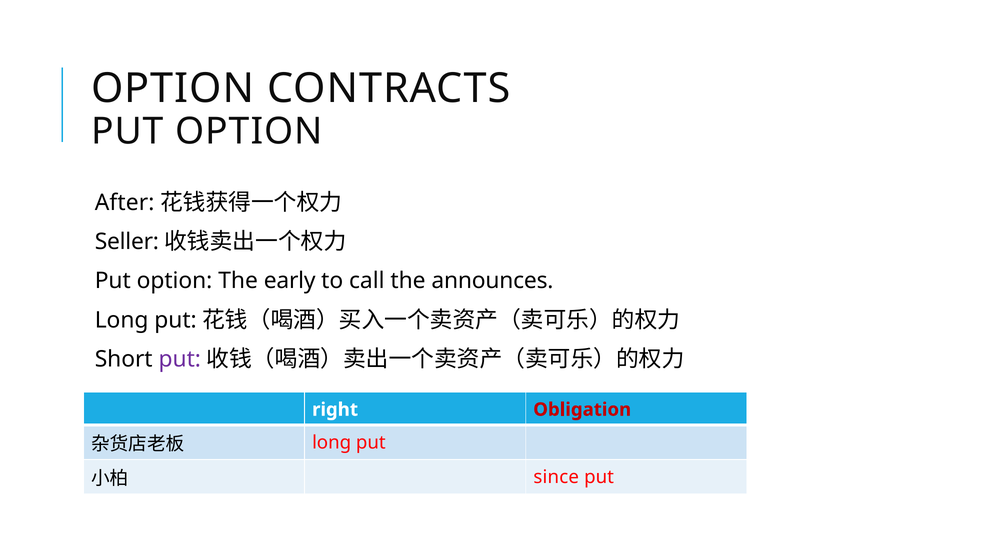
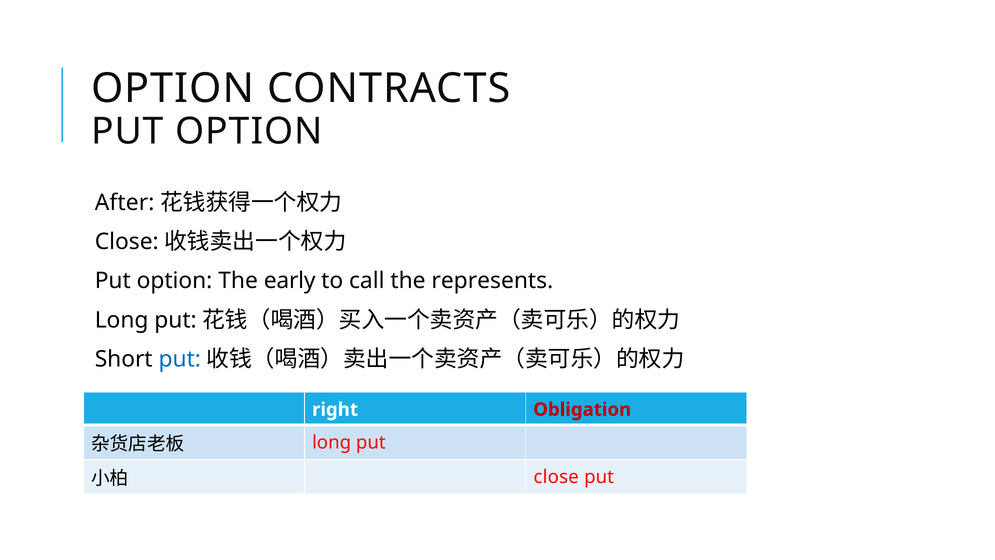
Seller at (127, 242): Seller -> Close
announces: announces -> represents
put at (180, 359) colour: purple -> blue
since at (556, 477): since -> close
